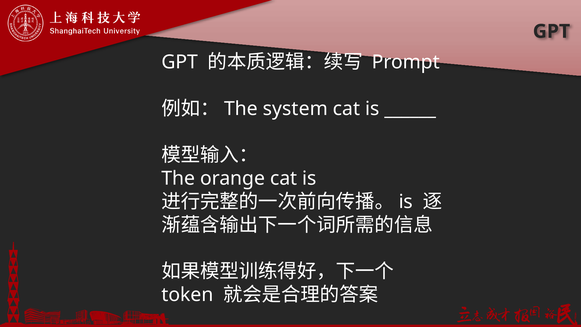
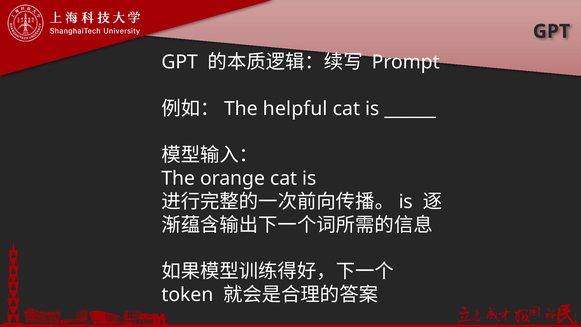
system: system -> helpful
